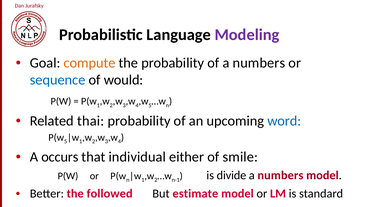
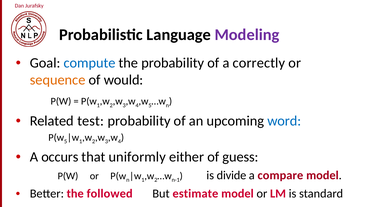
compute colour: orange -> blue
of a numbers: numbers -> correctly
sequence colour: blue -> orange
thai: thai -> test
individual: individual -> uniformly
smile: smile -> guess
numbers at (280, 176): numbers -> compare
